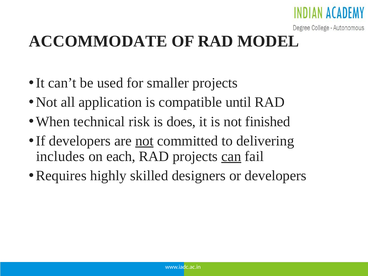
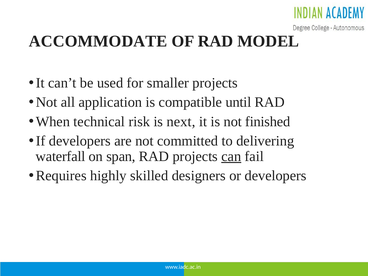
does: does -> next
not at (144, 141) underline: present -> none
includes: includes -> waterfall
each: each -> span
